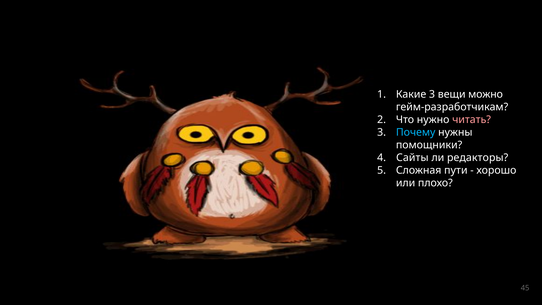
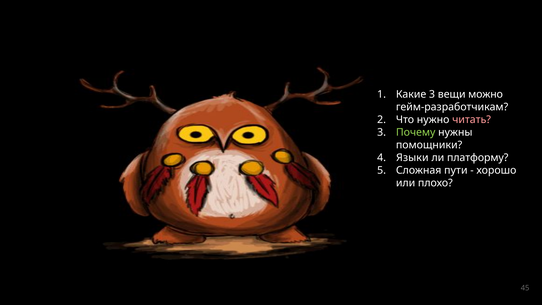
Почему colour: light blue -> light green
Сайты: Сайты -> Языки
редакторы: редакторы -> платформу
